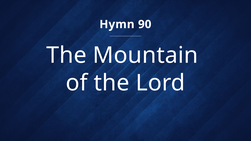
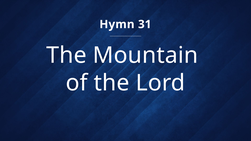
90: 90 -> 31
